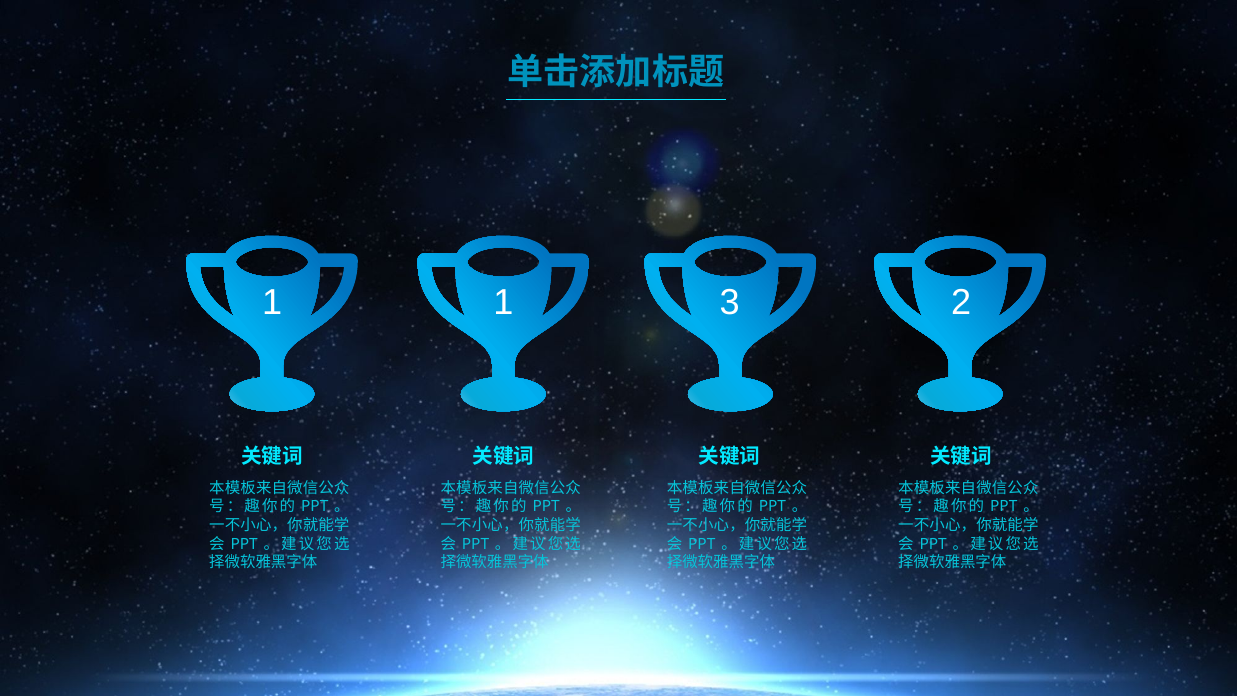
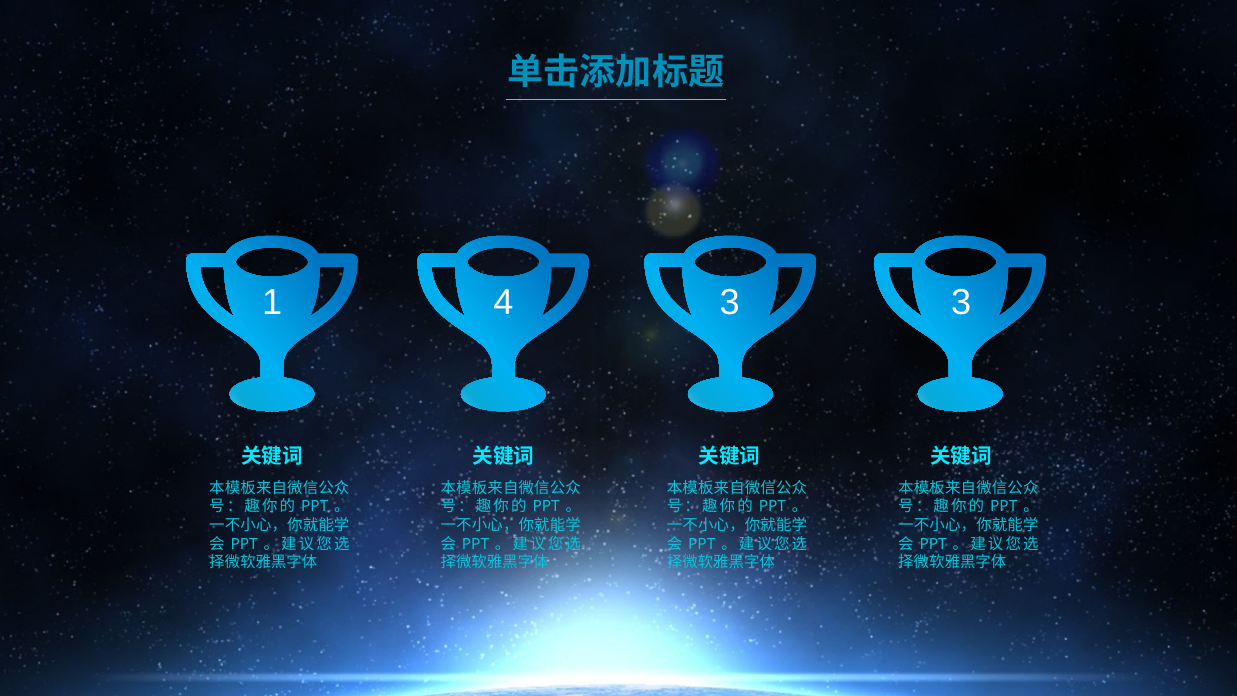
1 1: 1 -> 4
3 2: 2 -> 3
